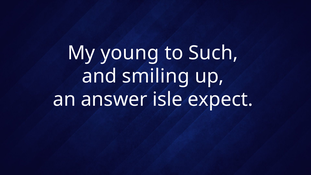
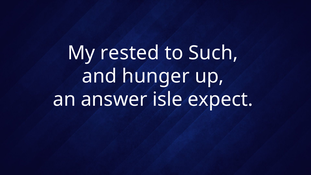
young: young -> rested
smiling: smiling -> hunger
